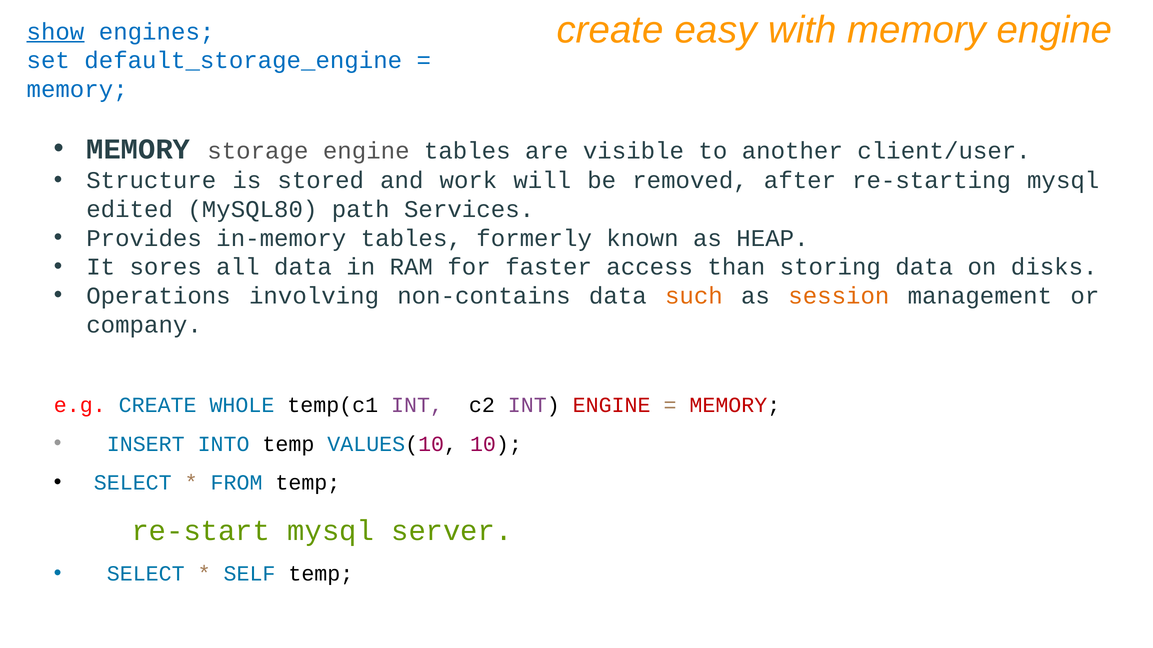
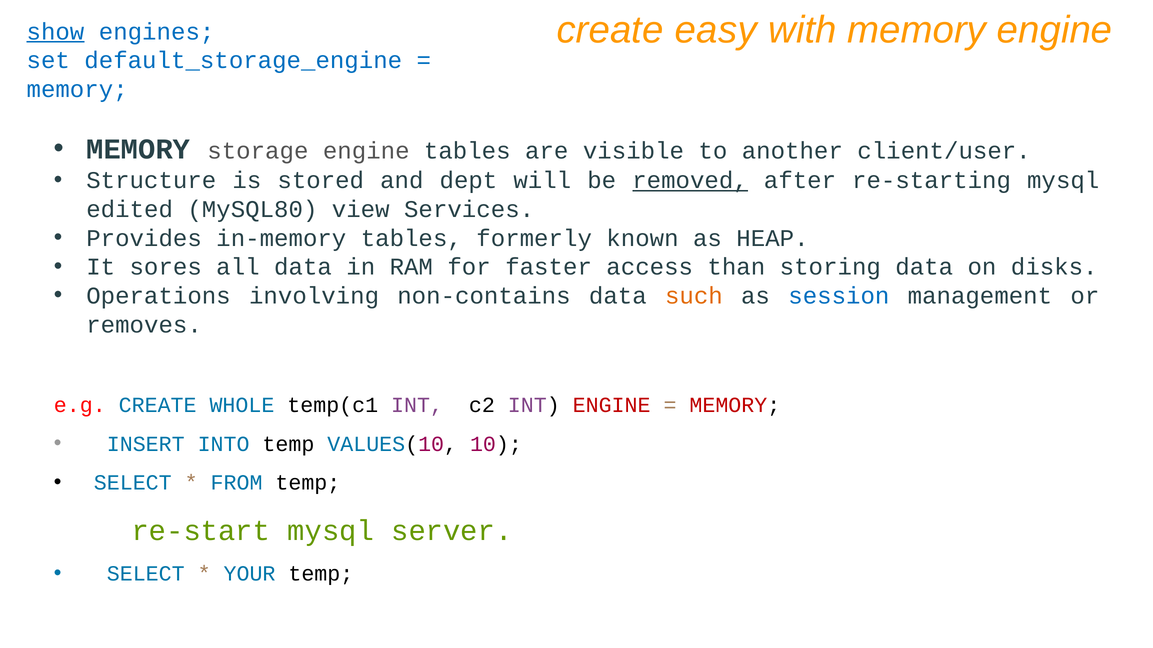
work: work -> dept
removed underline: none -> present
path: path -> view
session colour: orange -> blue
company: company -> removes
SELF: SELF -> YOUR
